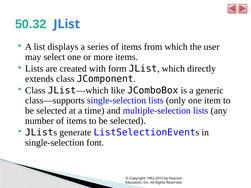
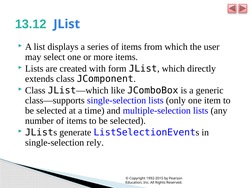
50.32: 50.32 -> 13.12
font: font -> rely
